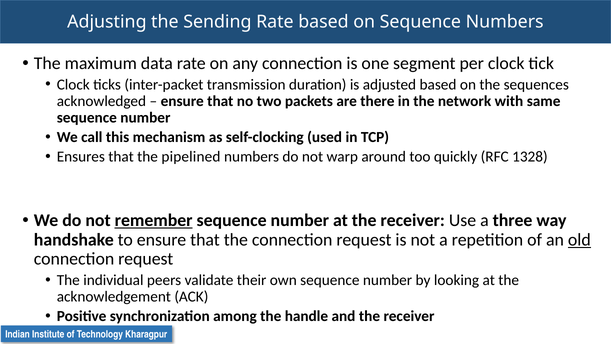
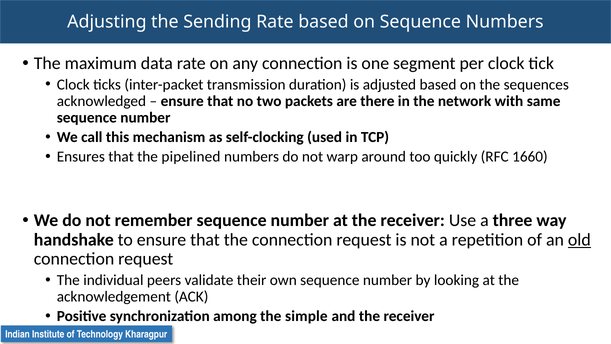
1328: 1328 -> 1660
remember underline: present -> none
handle: handle -> simple
